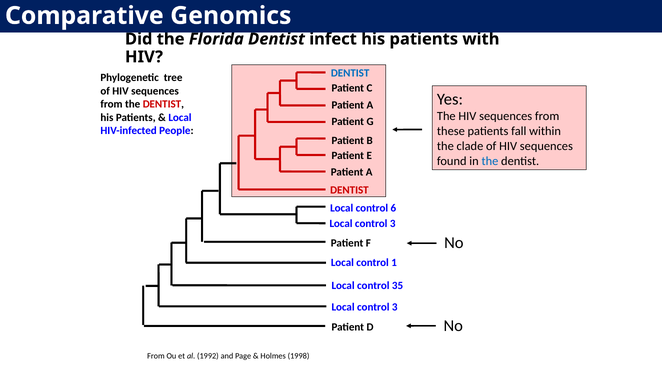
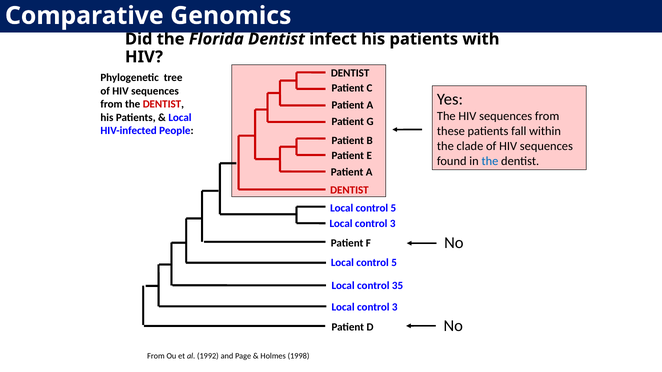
DENTIST at (350, 73) colour: blue -> black
6 at (393, 208): 6 -> 5
1 at (394, 263): 1 -> 5
